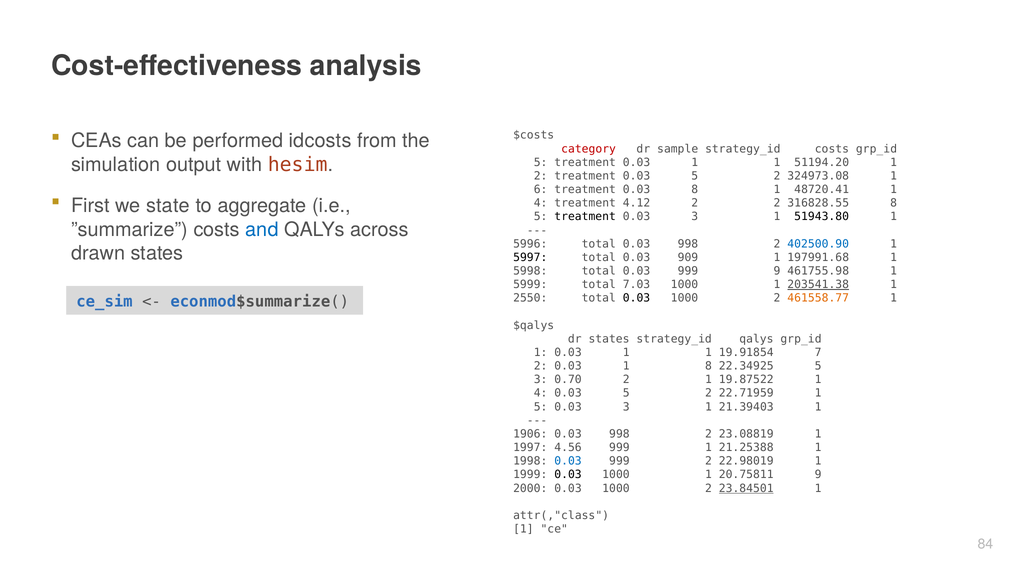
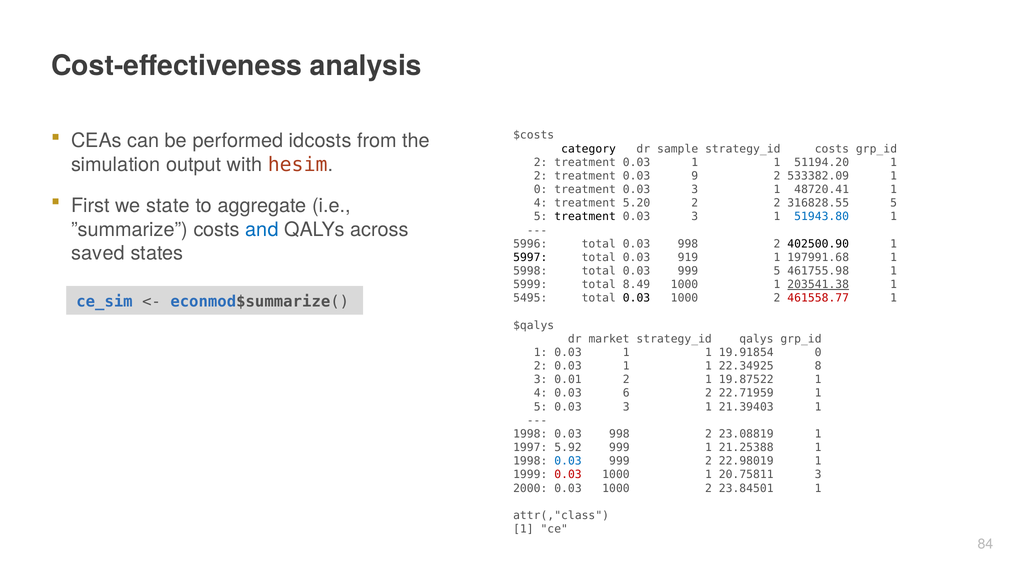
category colour: red -> black
5 at (541, 162): 5 -> 2
treatment 0.03 5: 5 -> 9
324973.08: 324973.08 -> 533382.09
6 at (541, 190): 6 -> 0
8 at (695, 190): 8 -> 3
4.12: 4.12 -> 5.20
316828.55 8: 8 -> 5
51943.80 colour: black -> blue
402500.90 colour: blue -> black
drawn: drawn -> saved
909: 909 -> 919
999 9: 9 -> 5
7.03: 7.03 -> 8.49
2550: 2550 -> 5495
461558.77 colour: orange -> red
dr states: states -> market
19.91854 7: 7 -> 0
2 0.03 1 8: 8 -> 1
22.34925 5: 5 -> 8
0.70: 0.70 -> 0.01
4 0.03 5: 5 -> 6
1906 at (530, 434): 1906 -> 1998
4.56: 4.56 -> 5.92
0.03 at (568, 475) colour: black -> red
20.75811 9: 9 -> 3
23.84501 underline: present -> none
